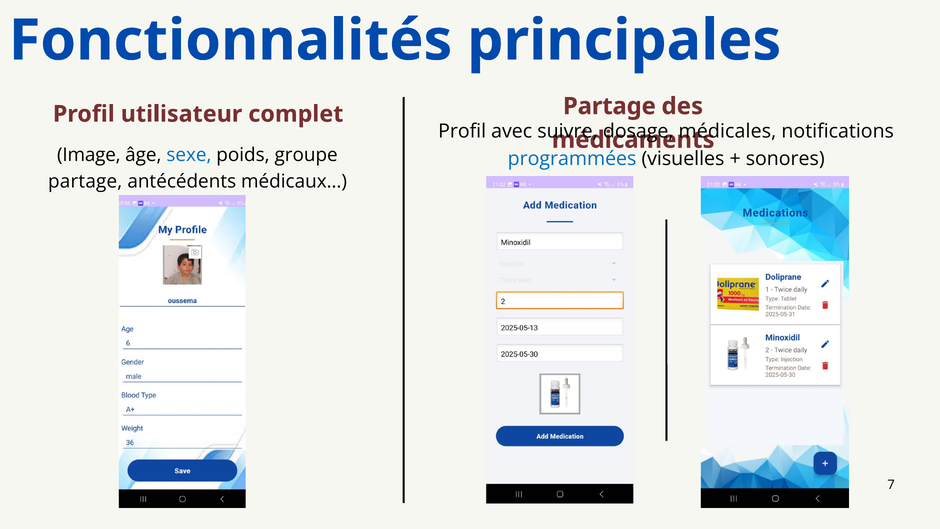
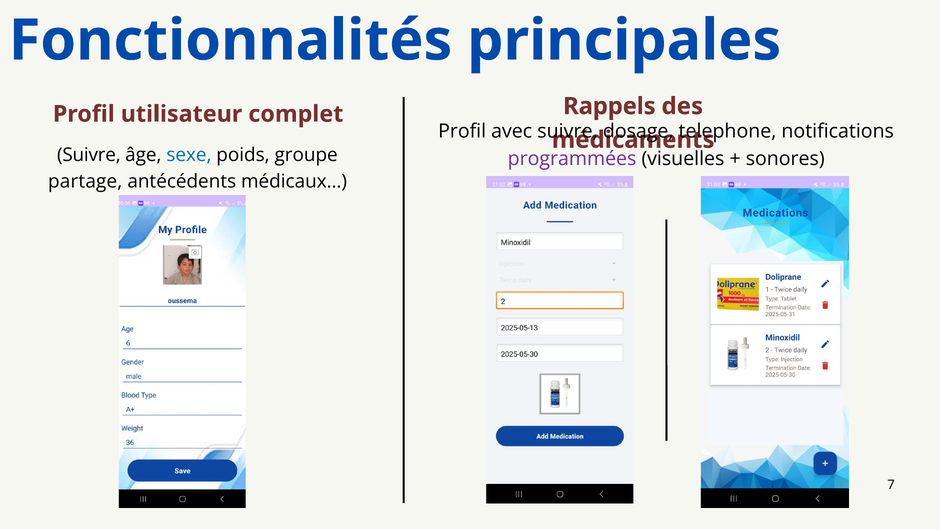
Partage at (609, 106): Partage -> Rappels
médicales: médicales -> telephone
Image at (89, 155): Image -> Suivre
programmées colour: blue -> purple
